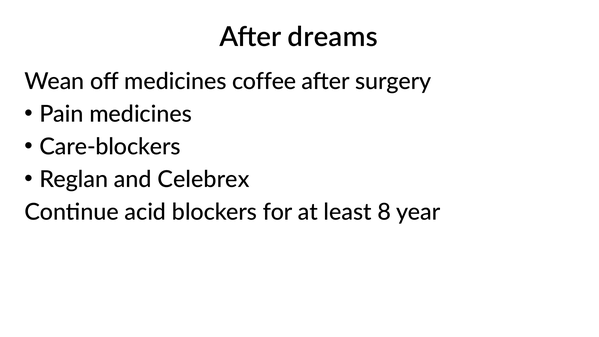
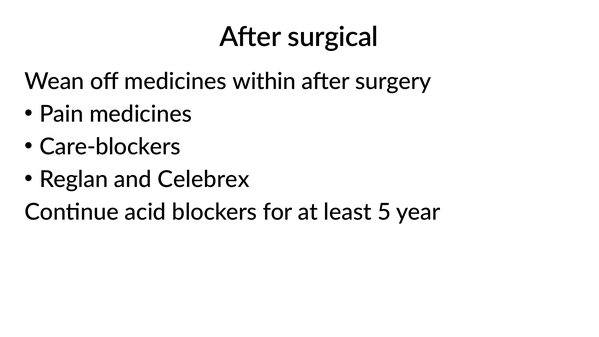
dreams: dreams -> surgical
coffee: coffee -> within
8: 8 -> 5
